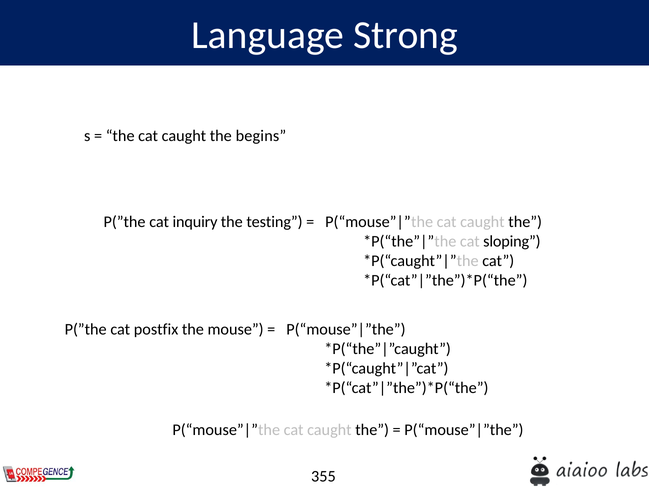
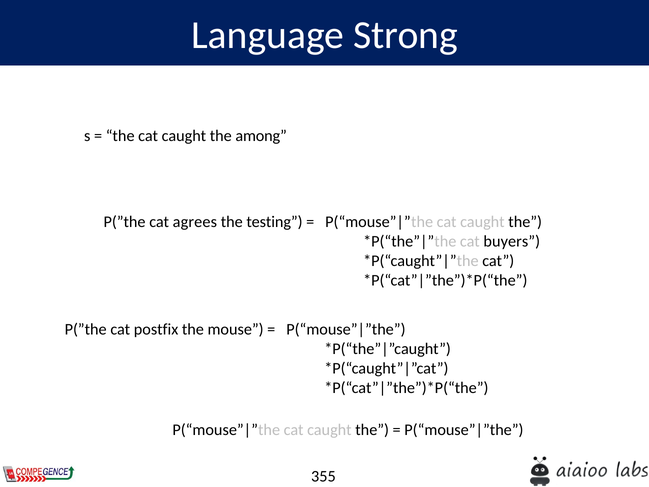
begins: begins -> among
inquiry: inquiry -> agrees
sloping: sloping -> buyers
